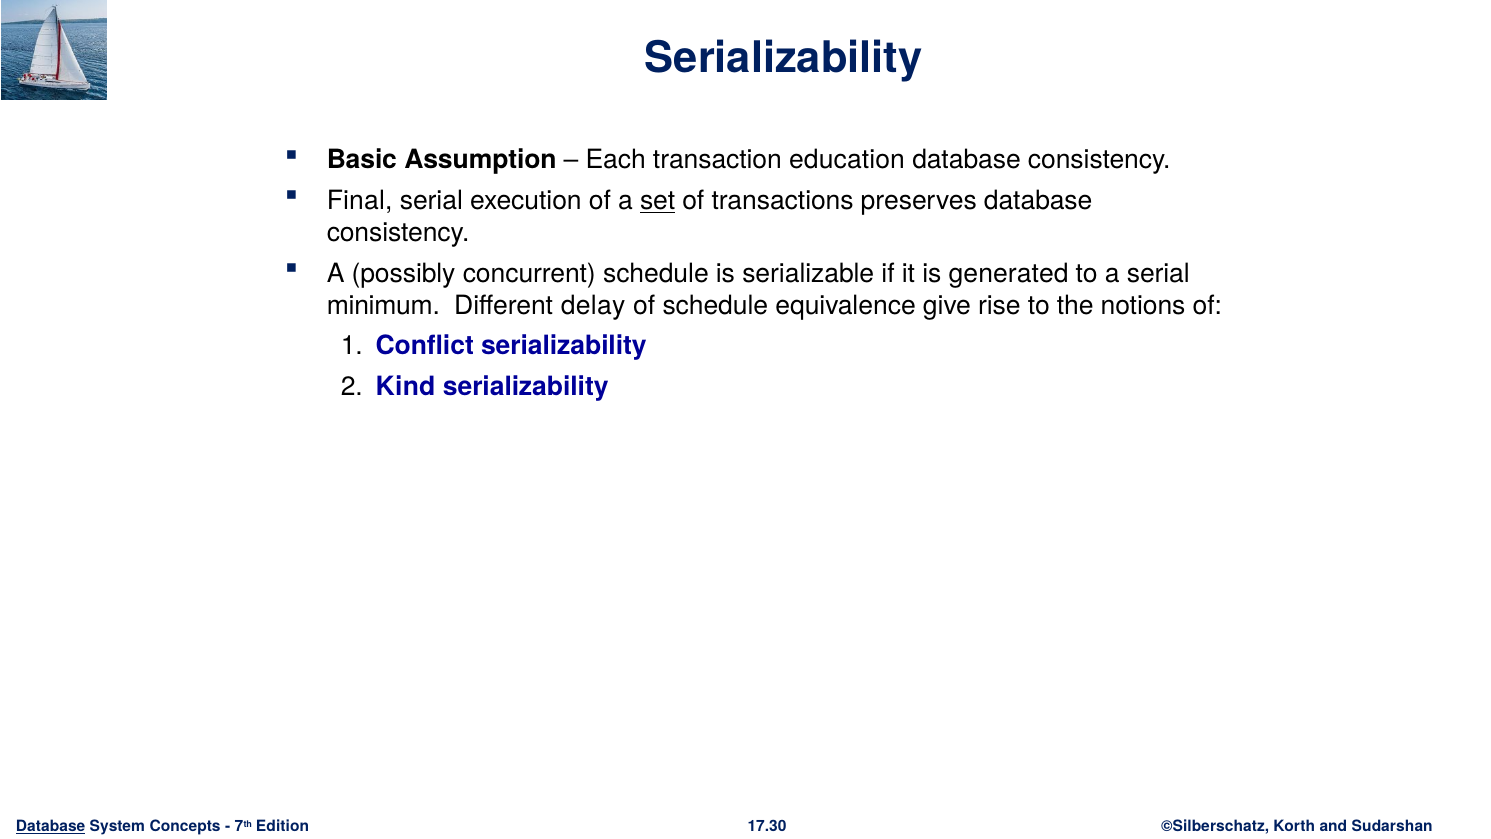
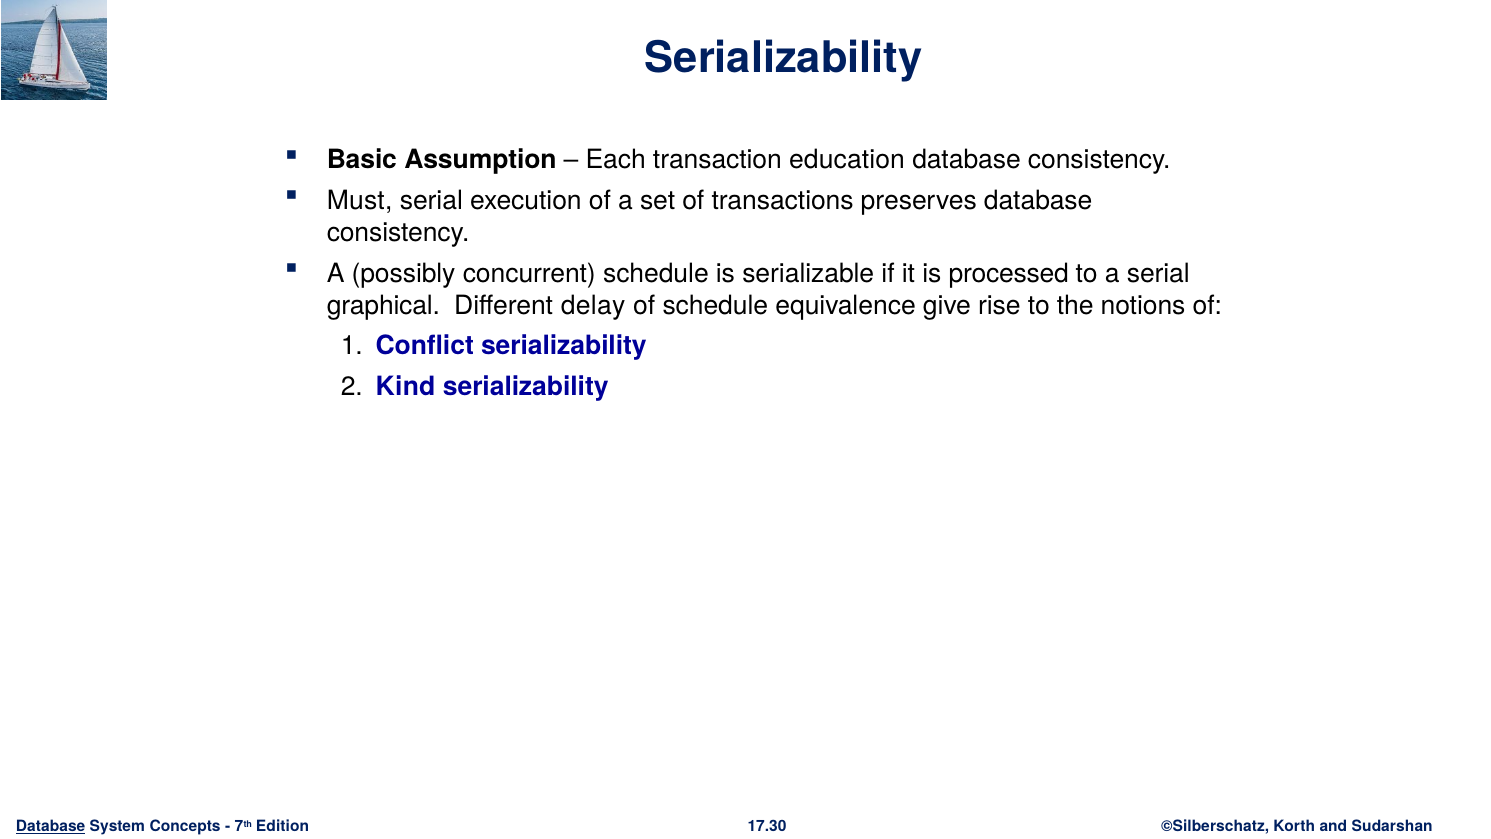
Final: Final -> Must
set underline: present -> none
generated: generated -> processed
minimum: minimum -> graphical
